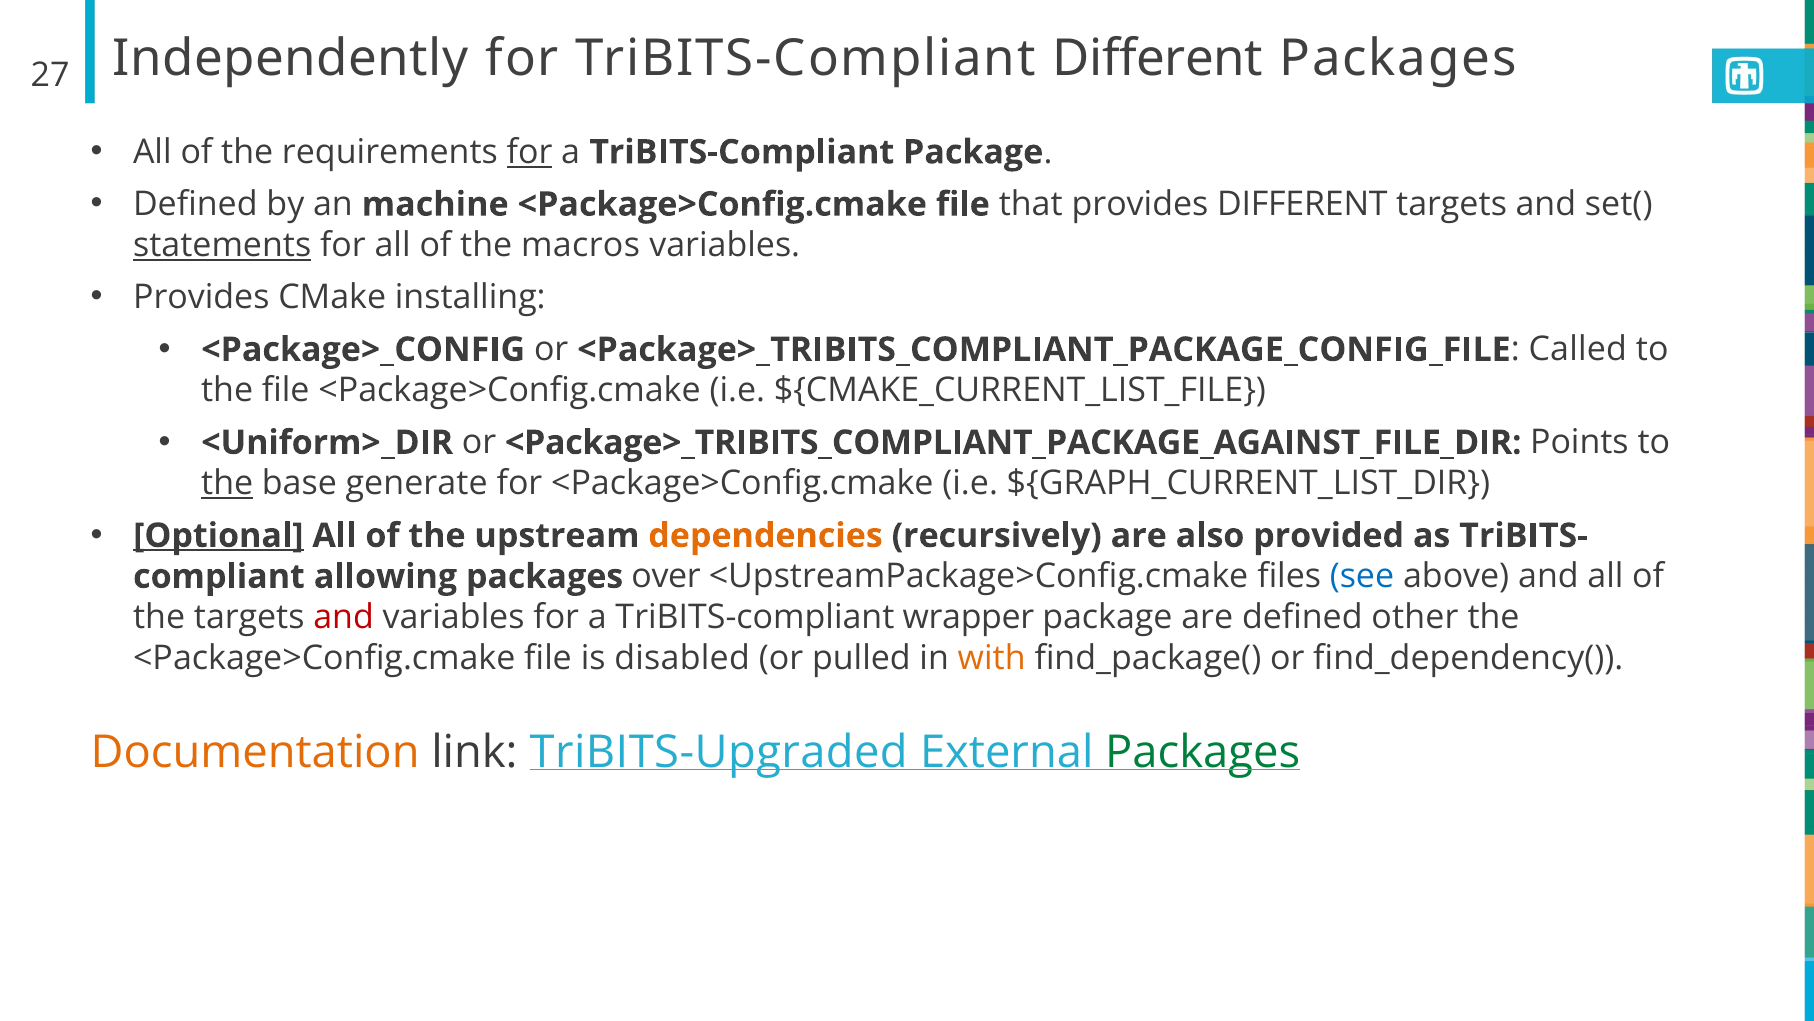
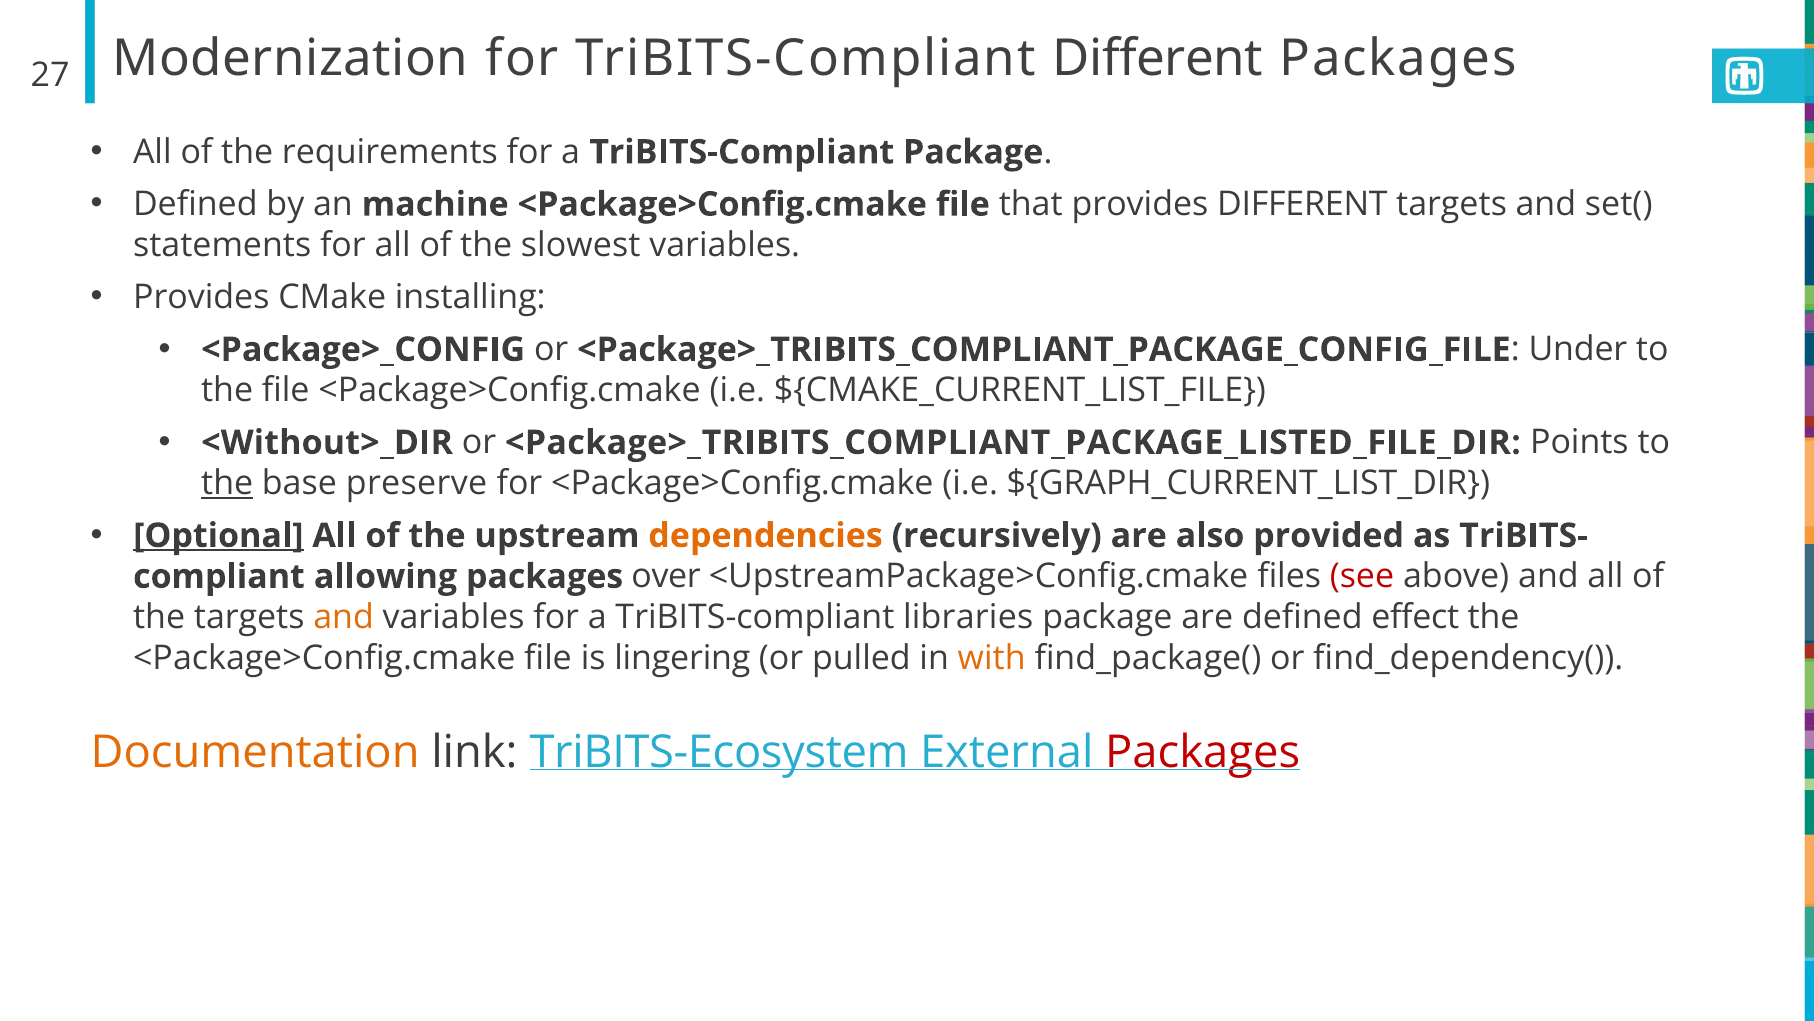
Independently: Independently -> Modernization
for at (530, 152) underline: present -> none
statements underline: present -> none
macros: macros -> slowest
Called: Called -> Under
<Uniform>_DIR: <Uniform>_DIR -> <Without>_DIR
<Package>_TRIBITS_COMPLIANT_PACKAGE_AGAINST_FILE_DIR: <Package>_TRIBITS_COMPLIANT_PACKAGE_AGAINST_FILE_DIR -> <Package>_TRIBITS_COMPLIANT_PACKAGE_LISTED_FILE_DIR
generate: generate -> preserve
see colour: blue -> red
and at (344, 617) colour: red -> orange
wrapper: wrapper -> libraries
other: other -> effect
disabled: disabled -> lingering
TriBITS-Upgraded: TriBITS-Upgraded -> TriBITS-Ecosystem
Packages at (1203, 752) colour: green -> red
